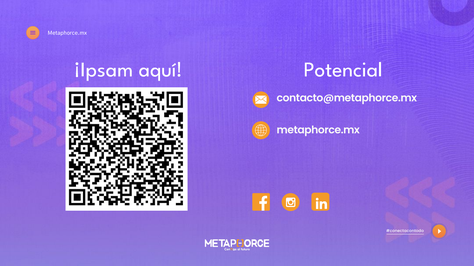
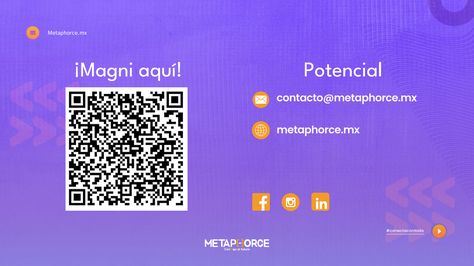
¡Ipsam: ¡Ipsam -> ¡Magni
